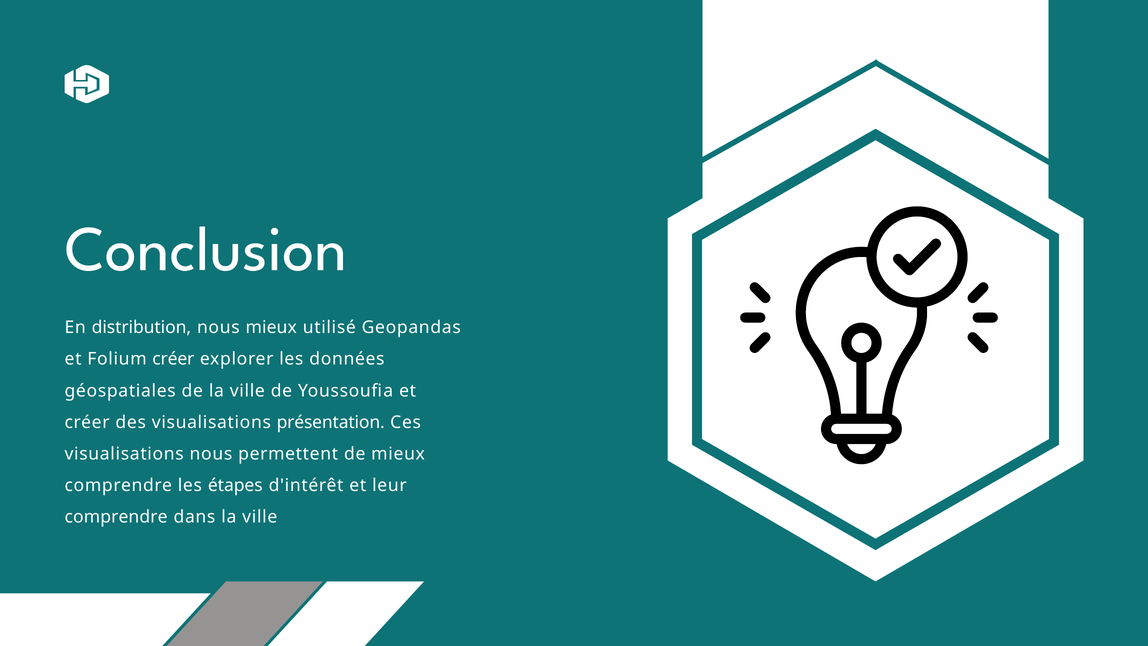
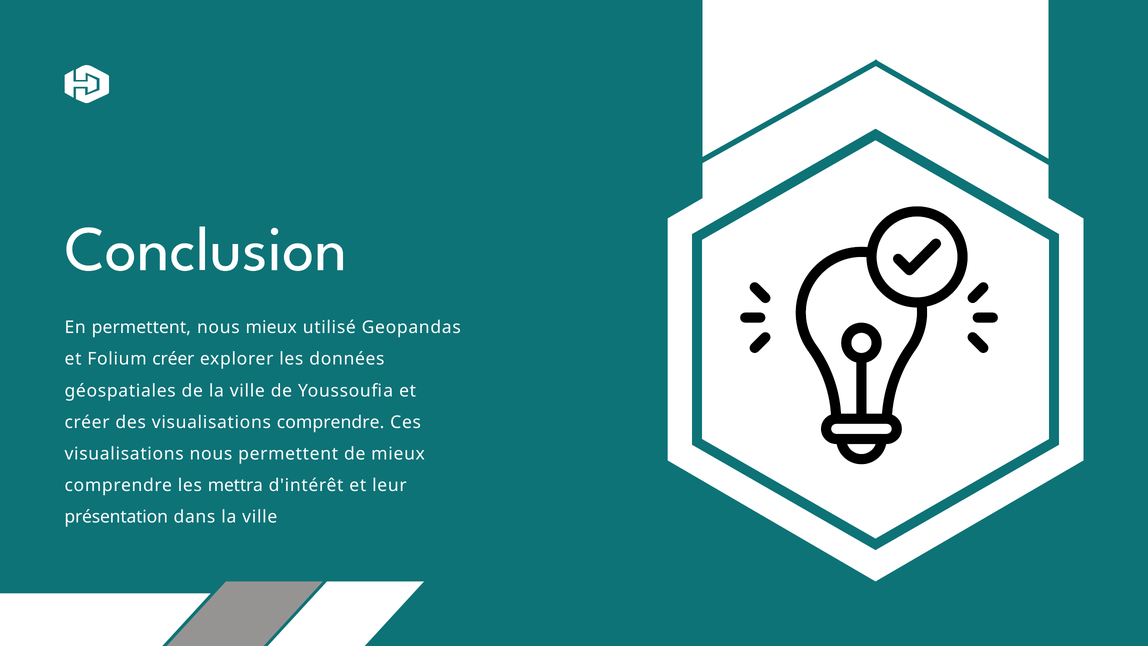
En distribution: distribution -> permettent
visualisations présentation: présentation -> comprendre
étapes: étapes -> mettra
comprendre at (116, 517): comprendre -> présentation
